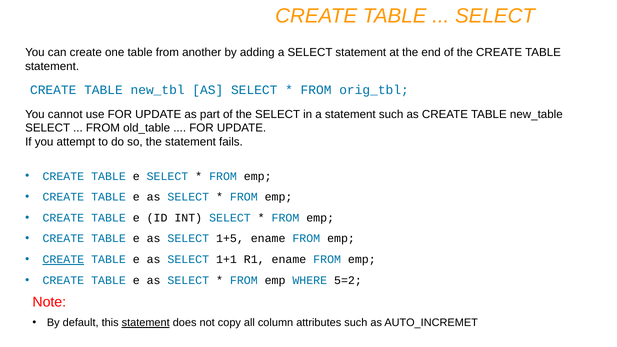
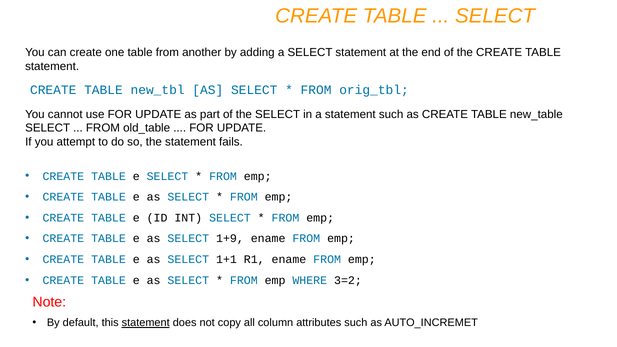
1+5: 1+5 -> 1+9
CREATE at (63, 260) underline: present -> none
5=2: 5=2 -> 3=2
